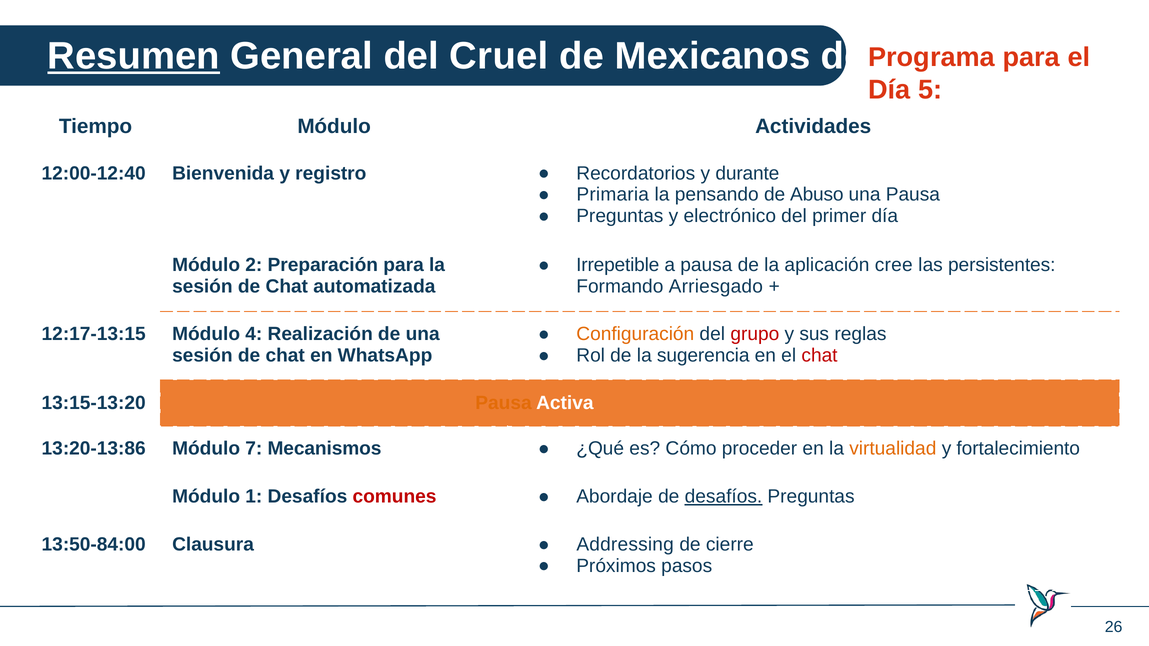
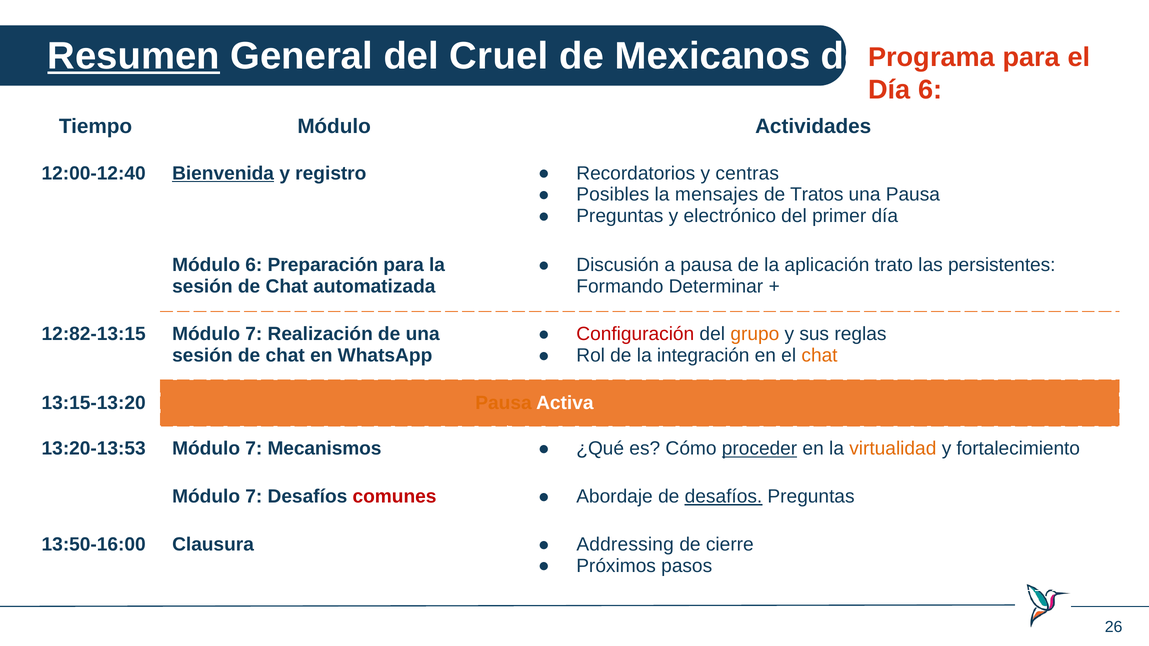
Día 5: 5 -> 6
Bienvenida underline: none -> present
durante: durante -> centras
Primaria: Primaria -> Posibles
pensando: pensando -> mensajes
Abuso: Abuso -> Tratos
Irrepetible: Irrepetible -> Discusión
cree: cree -> trato
Módulo 2: 2 -> 6
Arriesgado: Arriesgado -> Determinar
12:17-13:15: 12:17-13:15 -> 12:82-13:15
4 at (254, 334): 4 -> 7
Configuración colour: orange -> red
grupo colour: red -> orange
sugerencia: sugerencia -> integración
chat at (820, 356) colour: red -> orange
13:20-13:86: 13:20-13:86 -> 13:20-13:53
proceder underline: none -> present
1 at (254, 497): 1 -> 7
13:50-84:00: 13:50-84:00 -> 13:50-16:00
